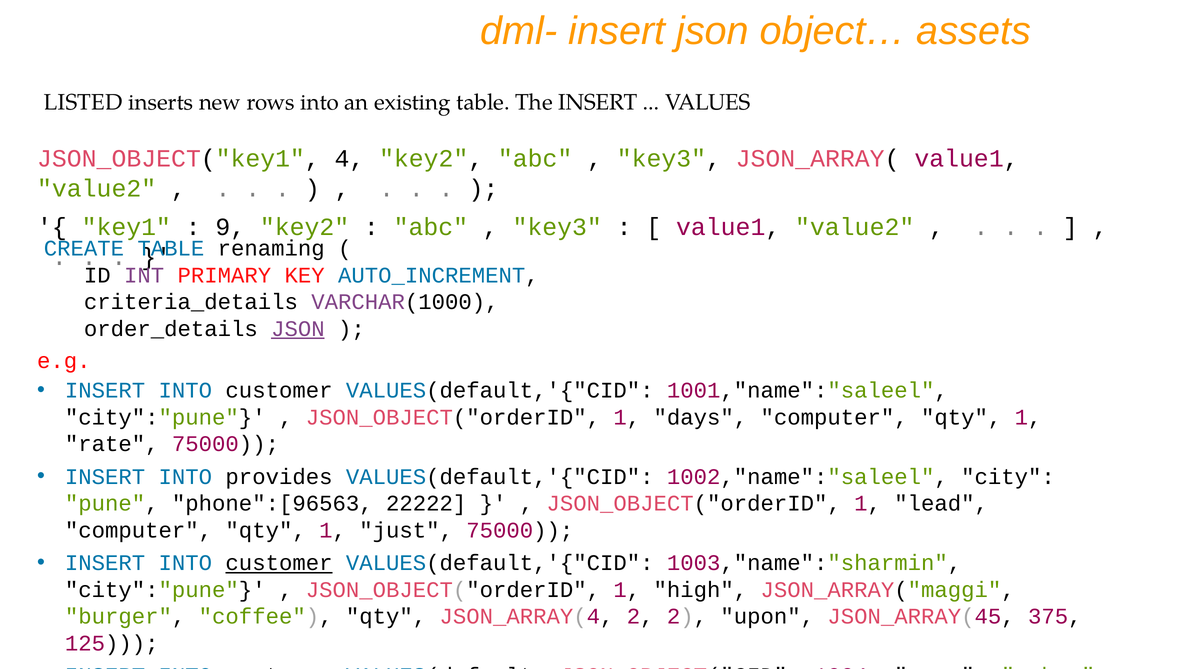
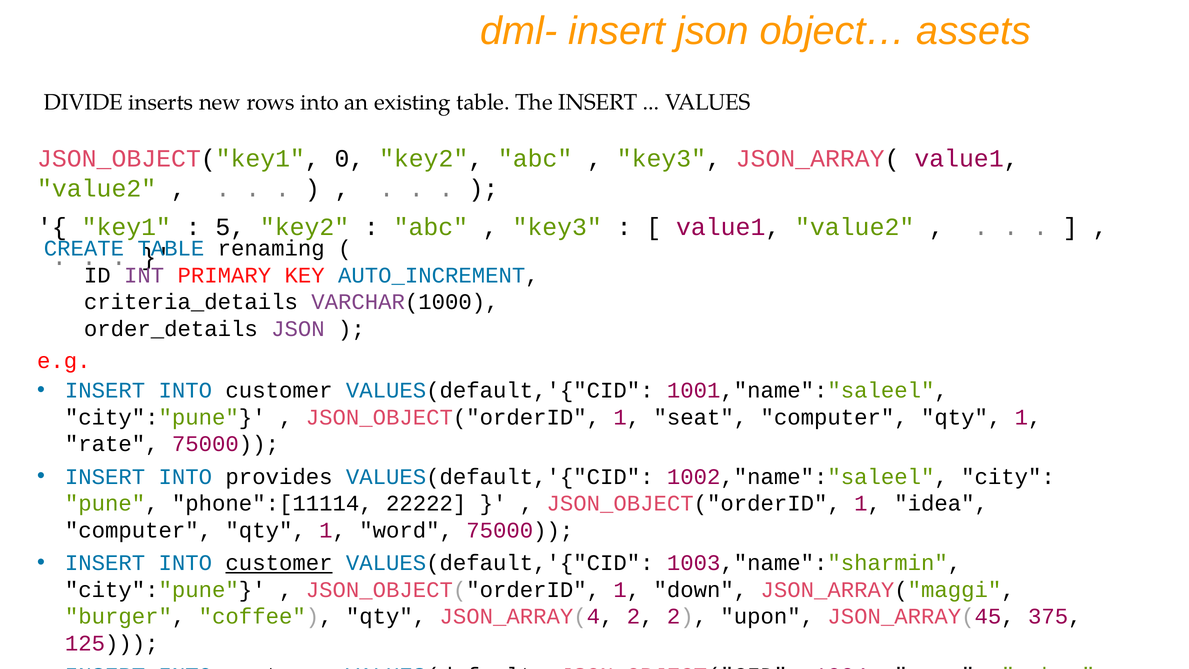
LISTED: LISTED -> DIVIDE
4: 4 -> 0
9: 9 -> 5
JSON at (298, 329) underline: present -> none
days: days -> seat
phone":[96563: phone":[96563 -> phone":[11114
lead: lead -> idea
just: just -> word
high: high -> down
